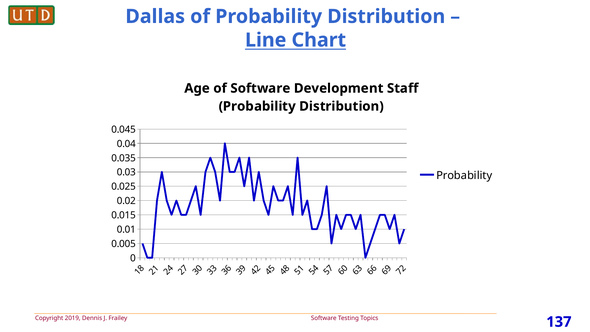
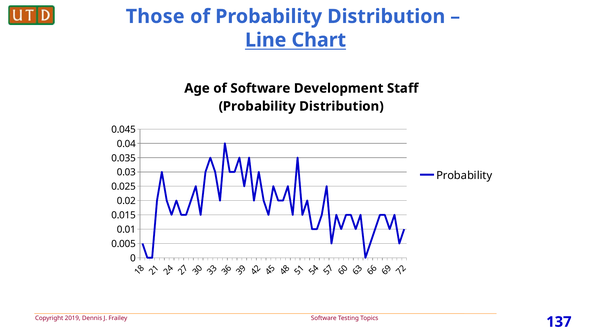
Dallas: Dallas -> Those
